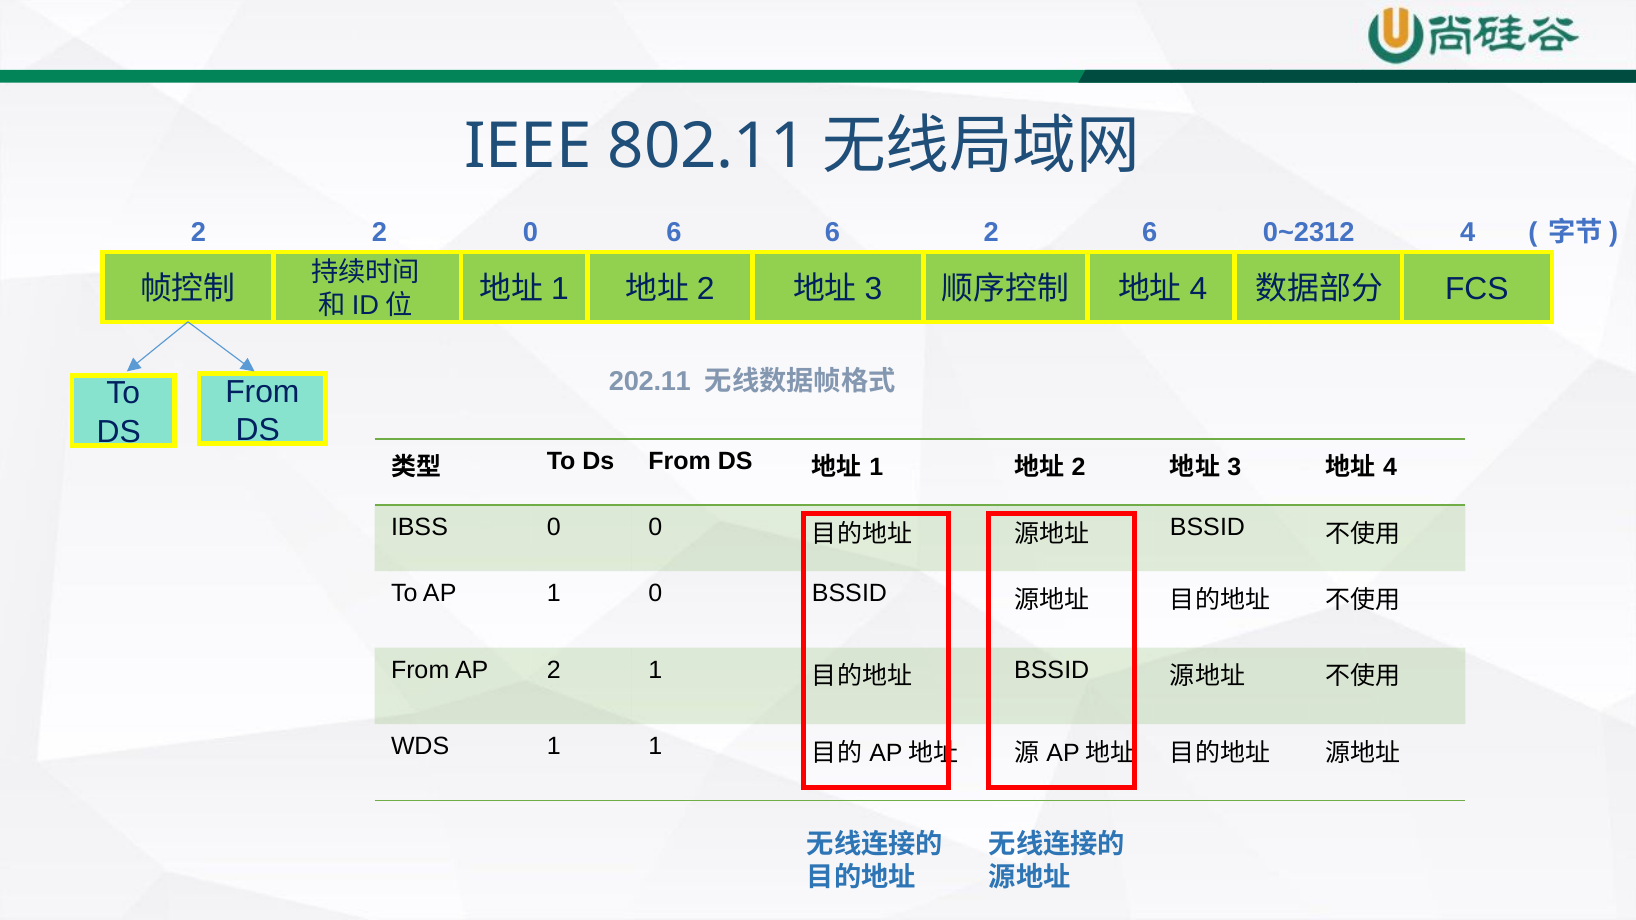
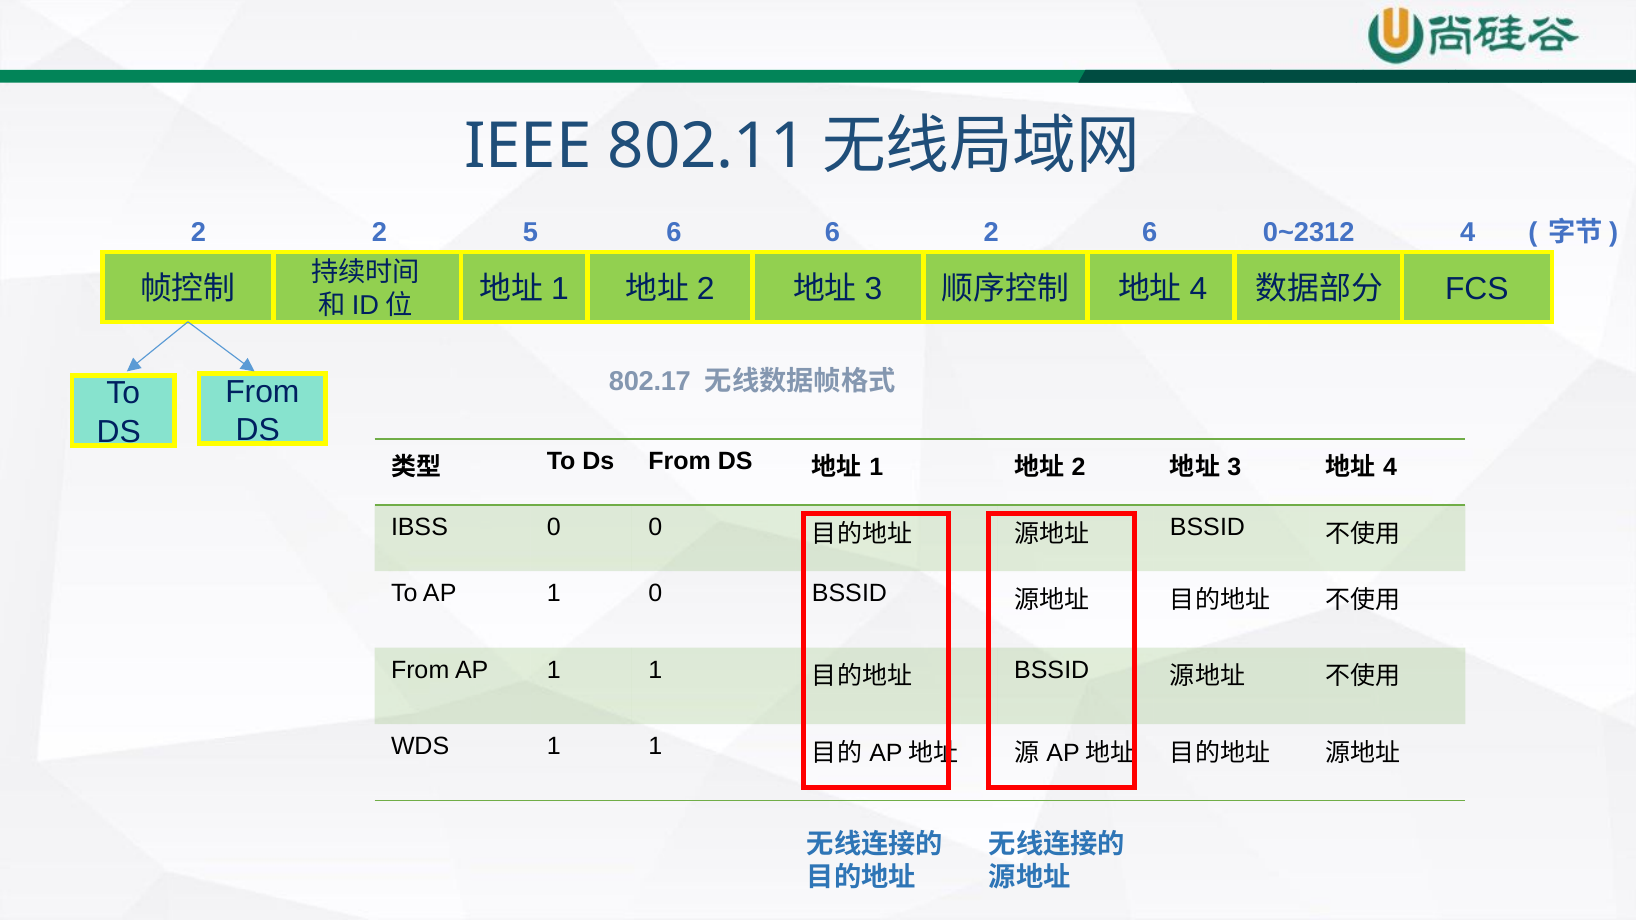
2 0: 0 -> 5
202.11: 202.11 -> 802.17
From AP 2: 2 -> 1
